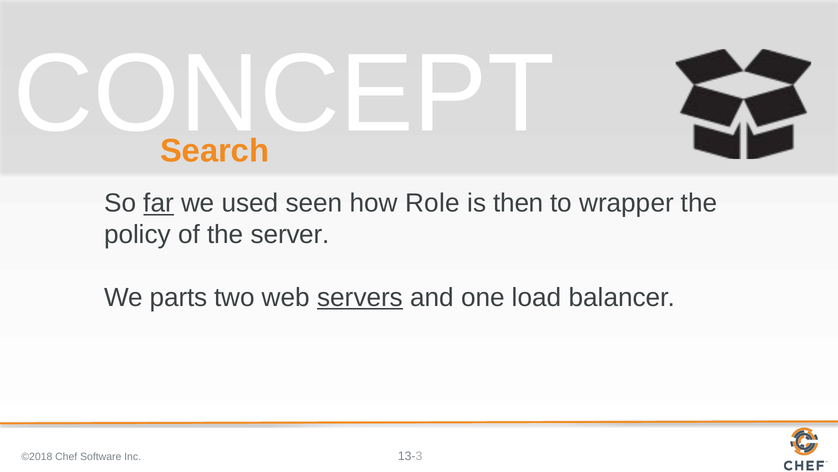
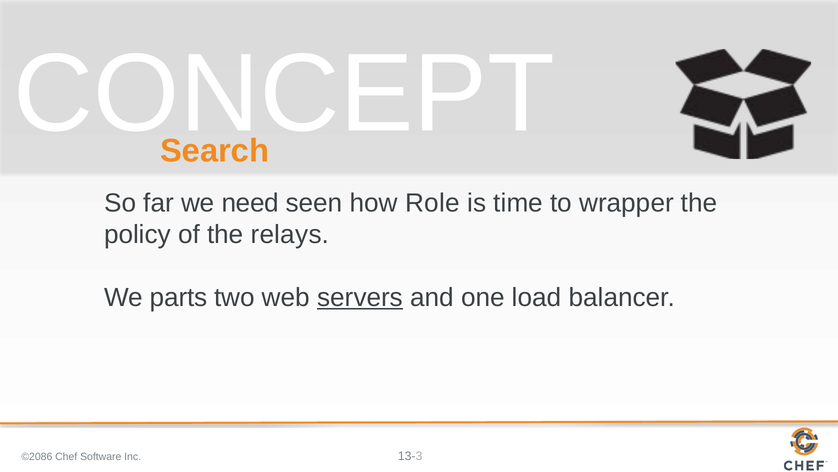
far underline: present -> none
used: used -> need
then: then -> time
server: server -> relays
©2018: ©2018 -> ©2086
